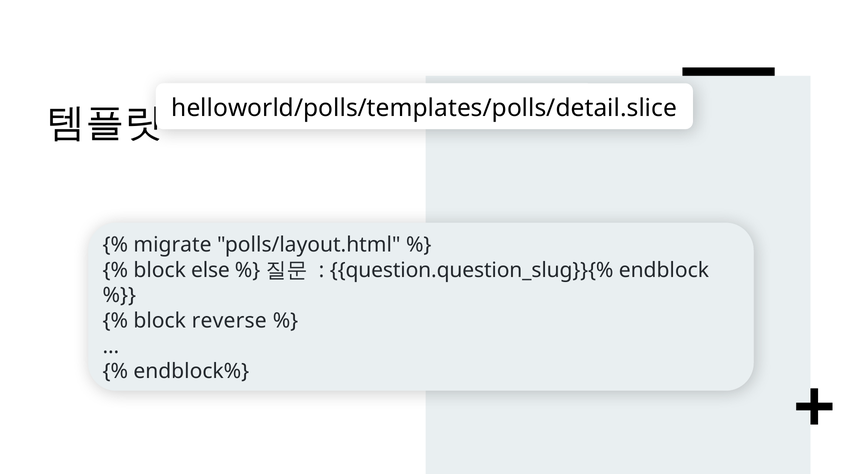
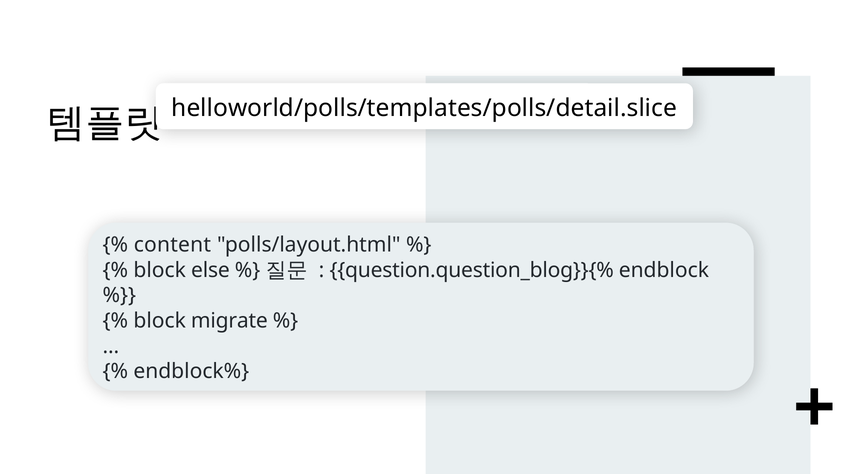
migrate: migrate -> content
question.question_slug}}{%: question.question_slug}}{% -> question.question_blog}}{%
reverse: reverse -> migrate
